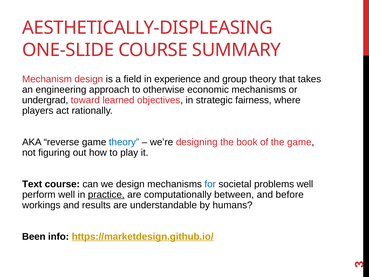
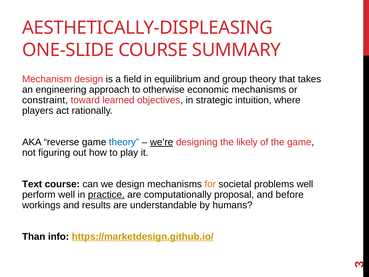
experience: experience -> equilibrium
undergrad: undergrad -> constraint
fairness: fairness -> intuition
we’re underline: none -> present
book: book -> likely
for colour: blue -> orange
between: between -> proposal
Been: Been -> Than
